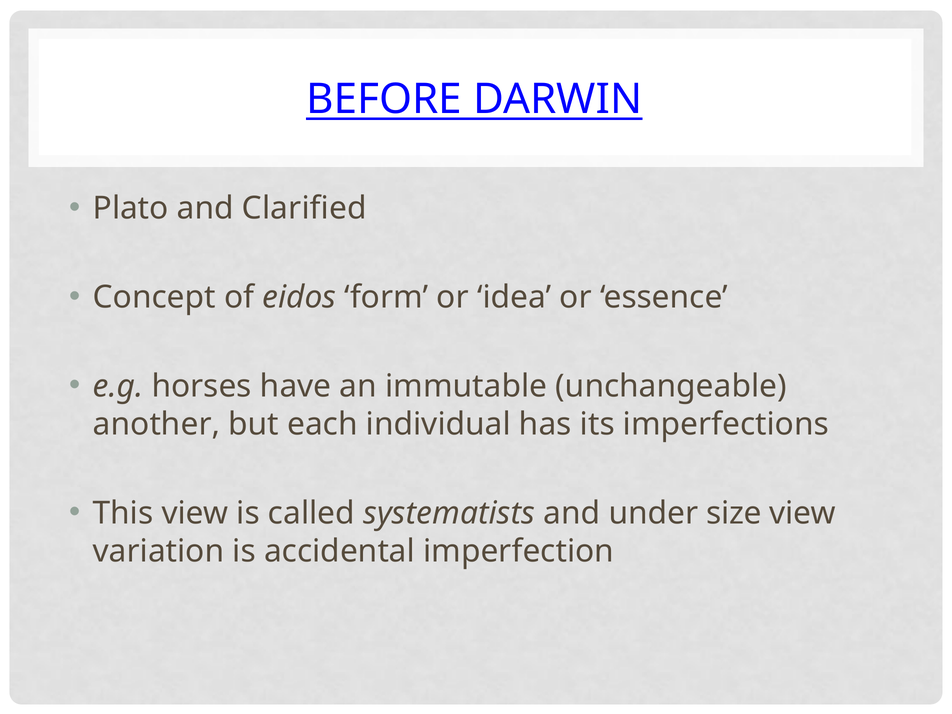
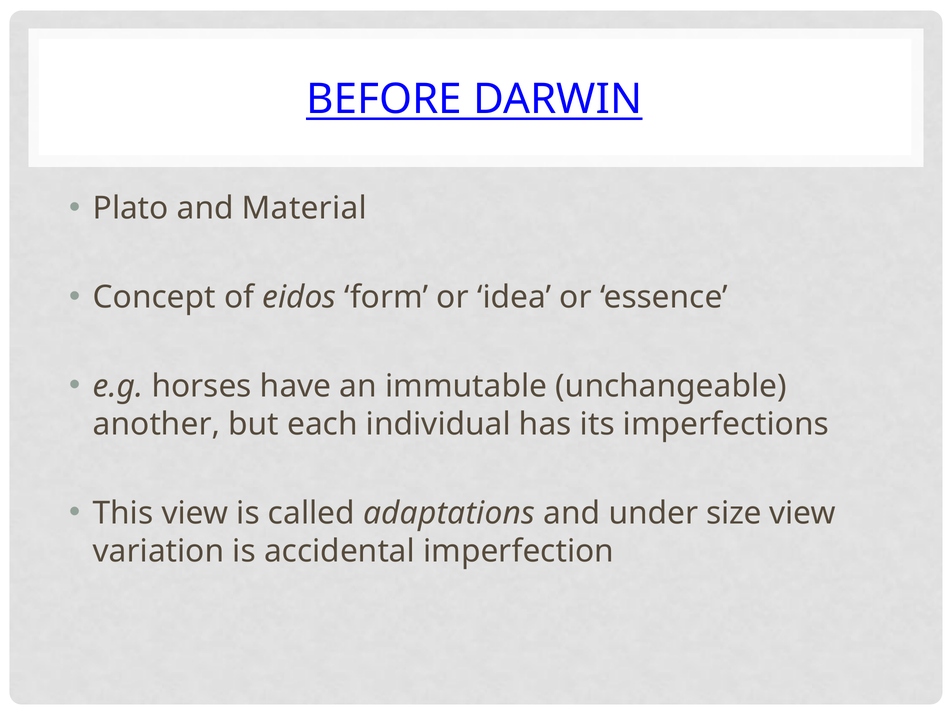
Clarified: Clarified -> Material
systematists: systematists -> adaptations
